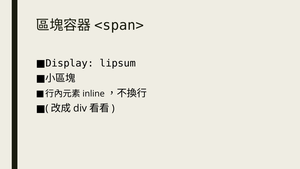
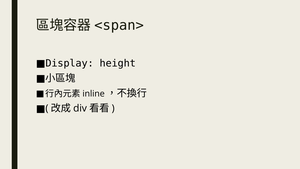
lipsum: lipsum -> height
